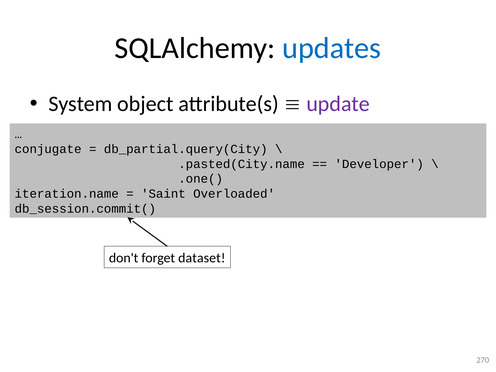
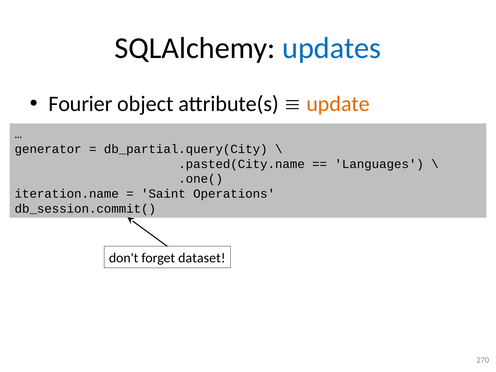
System: System -> Fourier
update colour: purple -> orange
conjugate: conjugate -> generator
Developer: Developer -> Languages
Overloaded: Overloaded -> Operations
